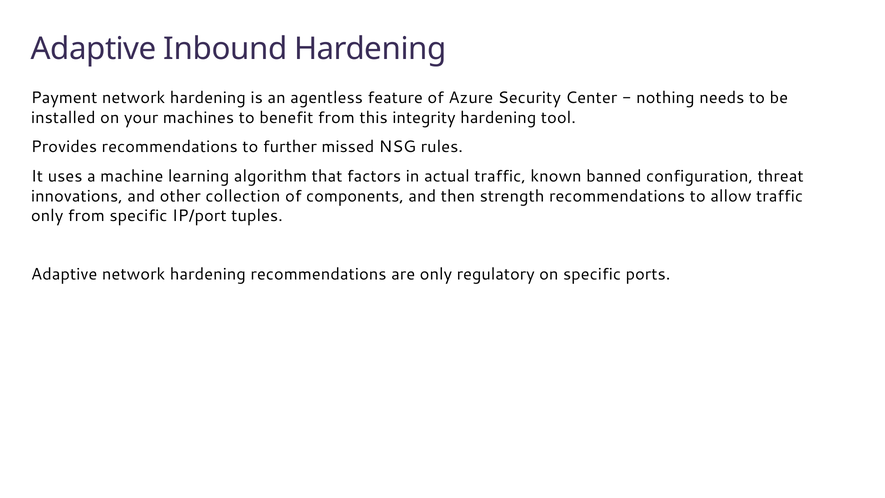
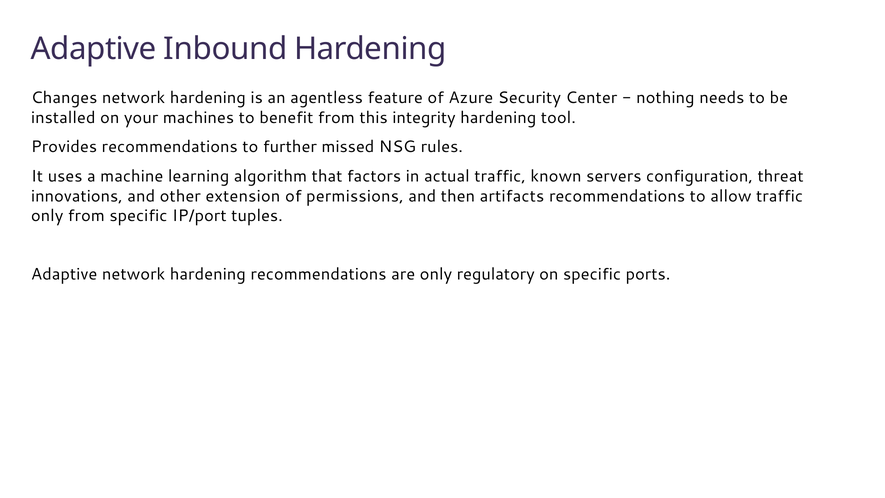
Payment: Payment -> Changes
banned: banned -> servers
collection: collection -> extension
components: components -> permissions
strength: strength -> artifacts
